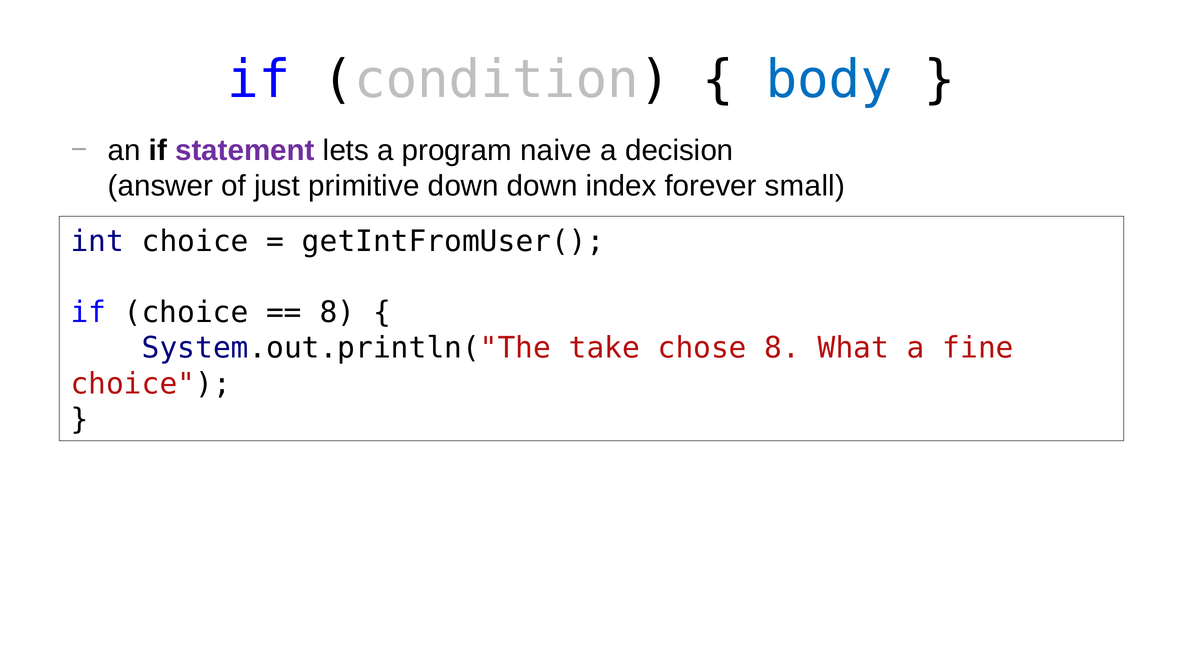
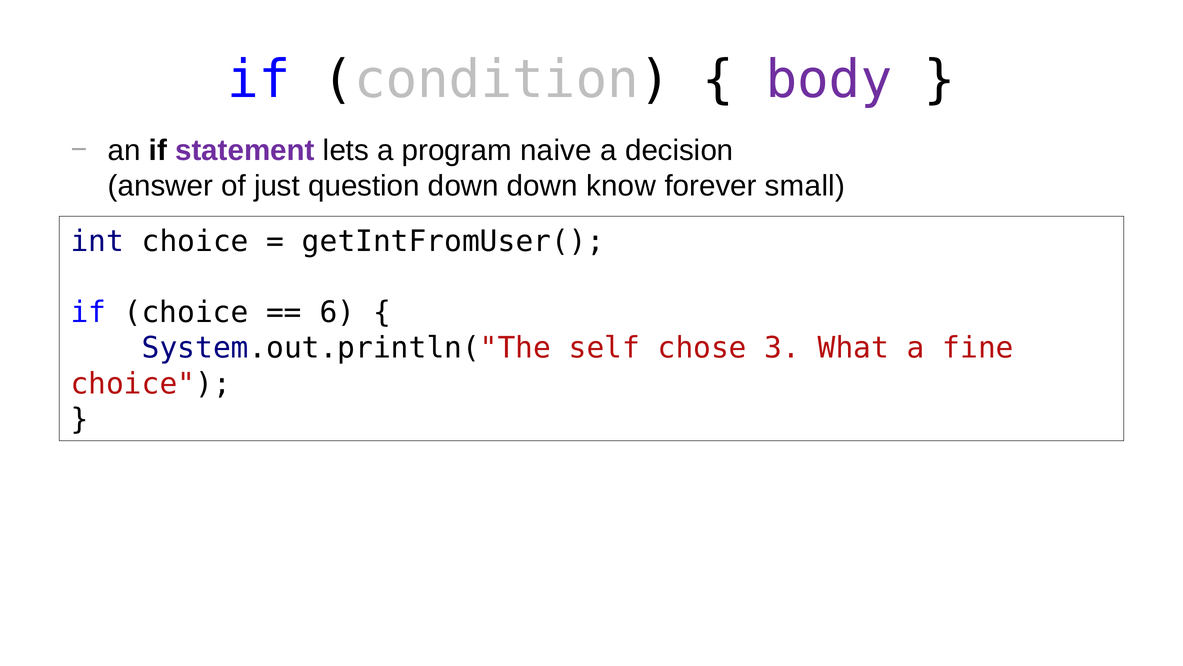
body colour: blue -> purple
primitive: primitive -> question
index: index -> know
8 at (337, 312): 8 -> 6
take: take -> self
chose 8: 8 -> 3
